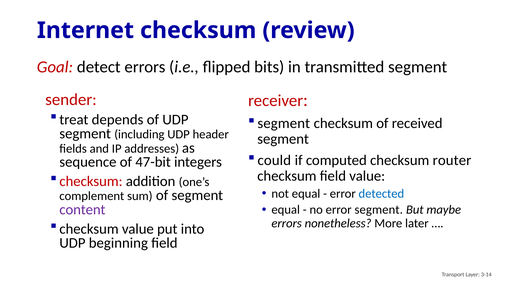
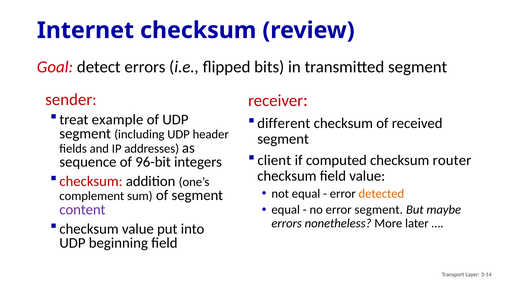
depends: depends -> example
segment at (284, 123): segment -> different
could: could -> client
47-bit: 47-bit -> 96-bit
detected colour: blue -> orange
